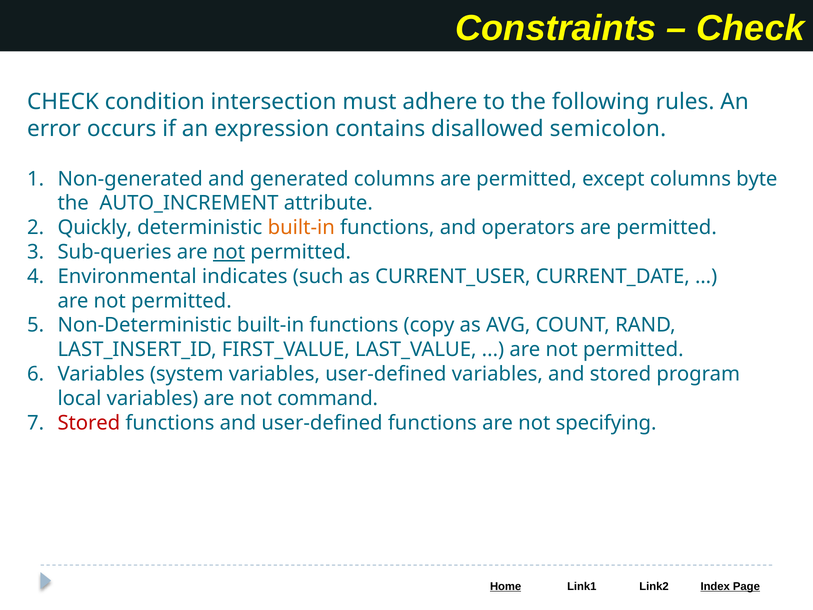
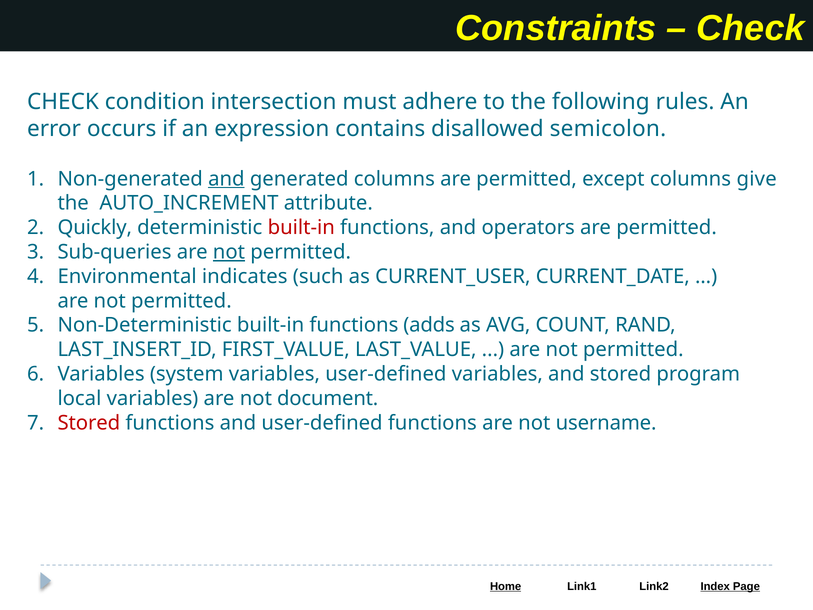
and at (226, 179) underline: none -> present
byte: byte -> give
built-in at (301, 228) colour: orange -> red
copy: copy -> adds
command: command -> document
specifying: specifying -> username
